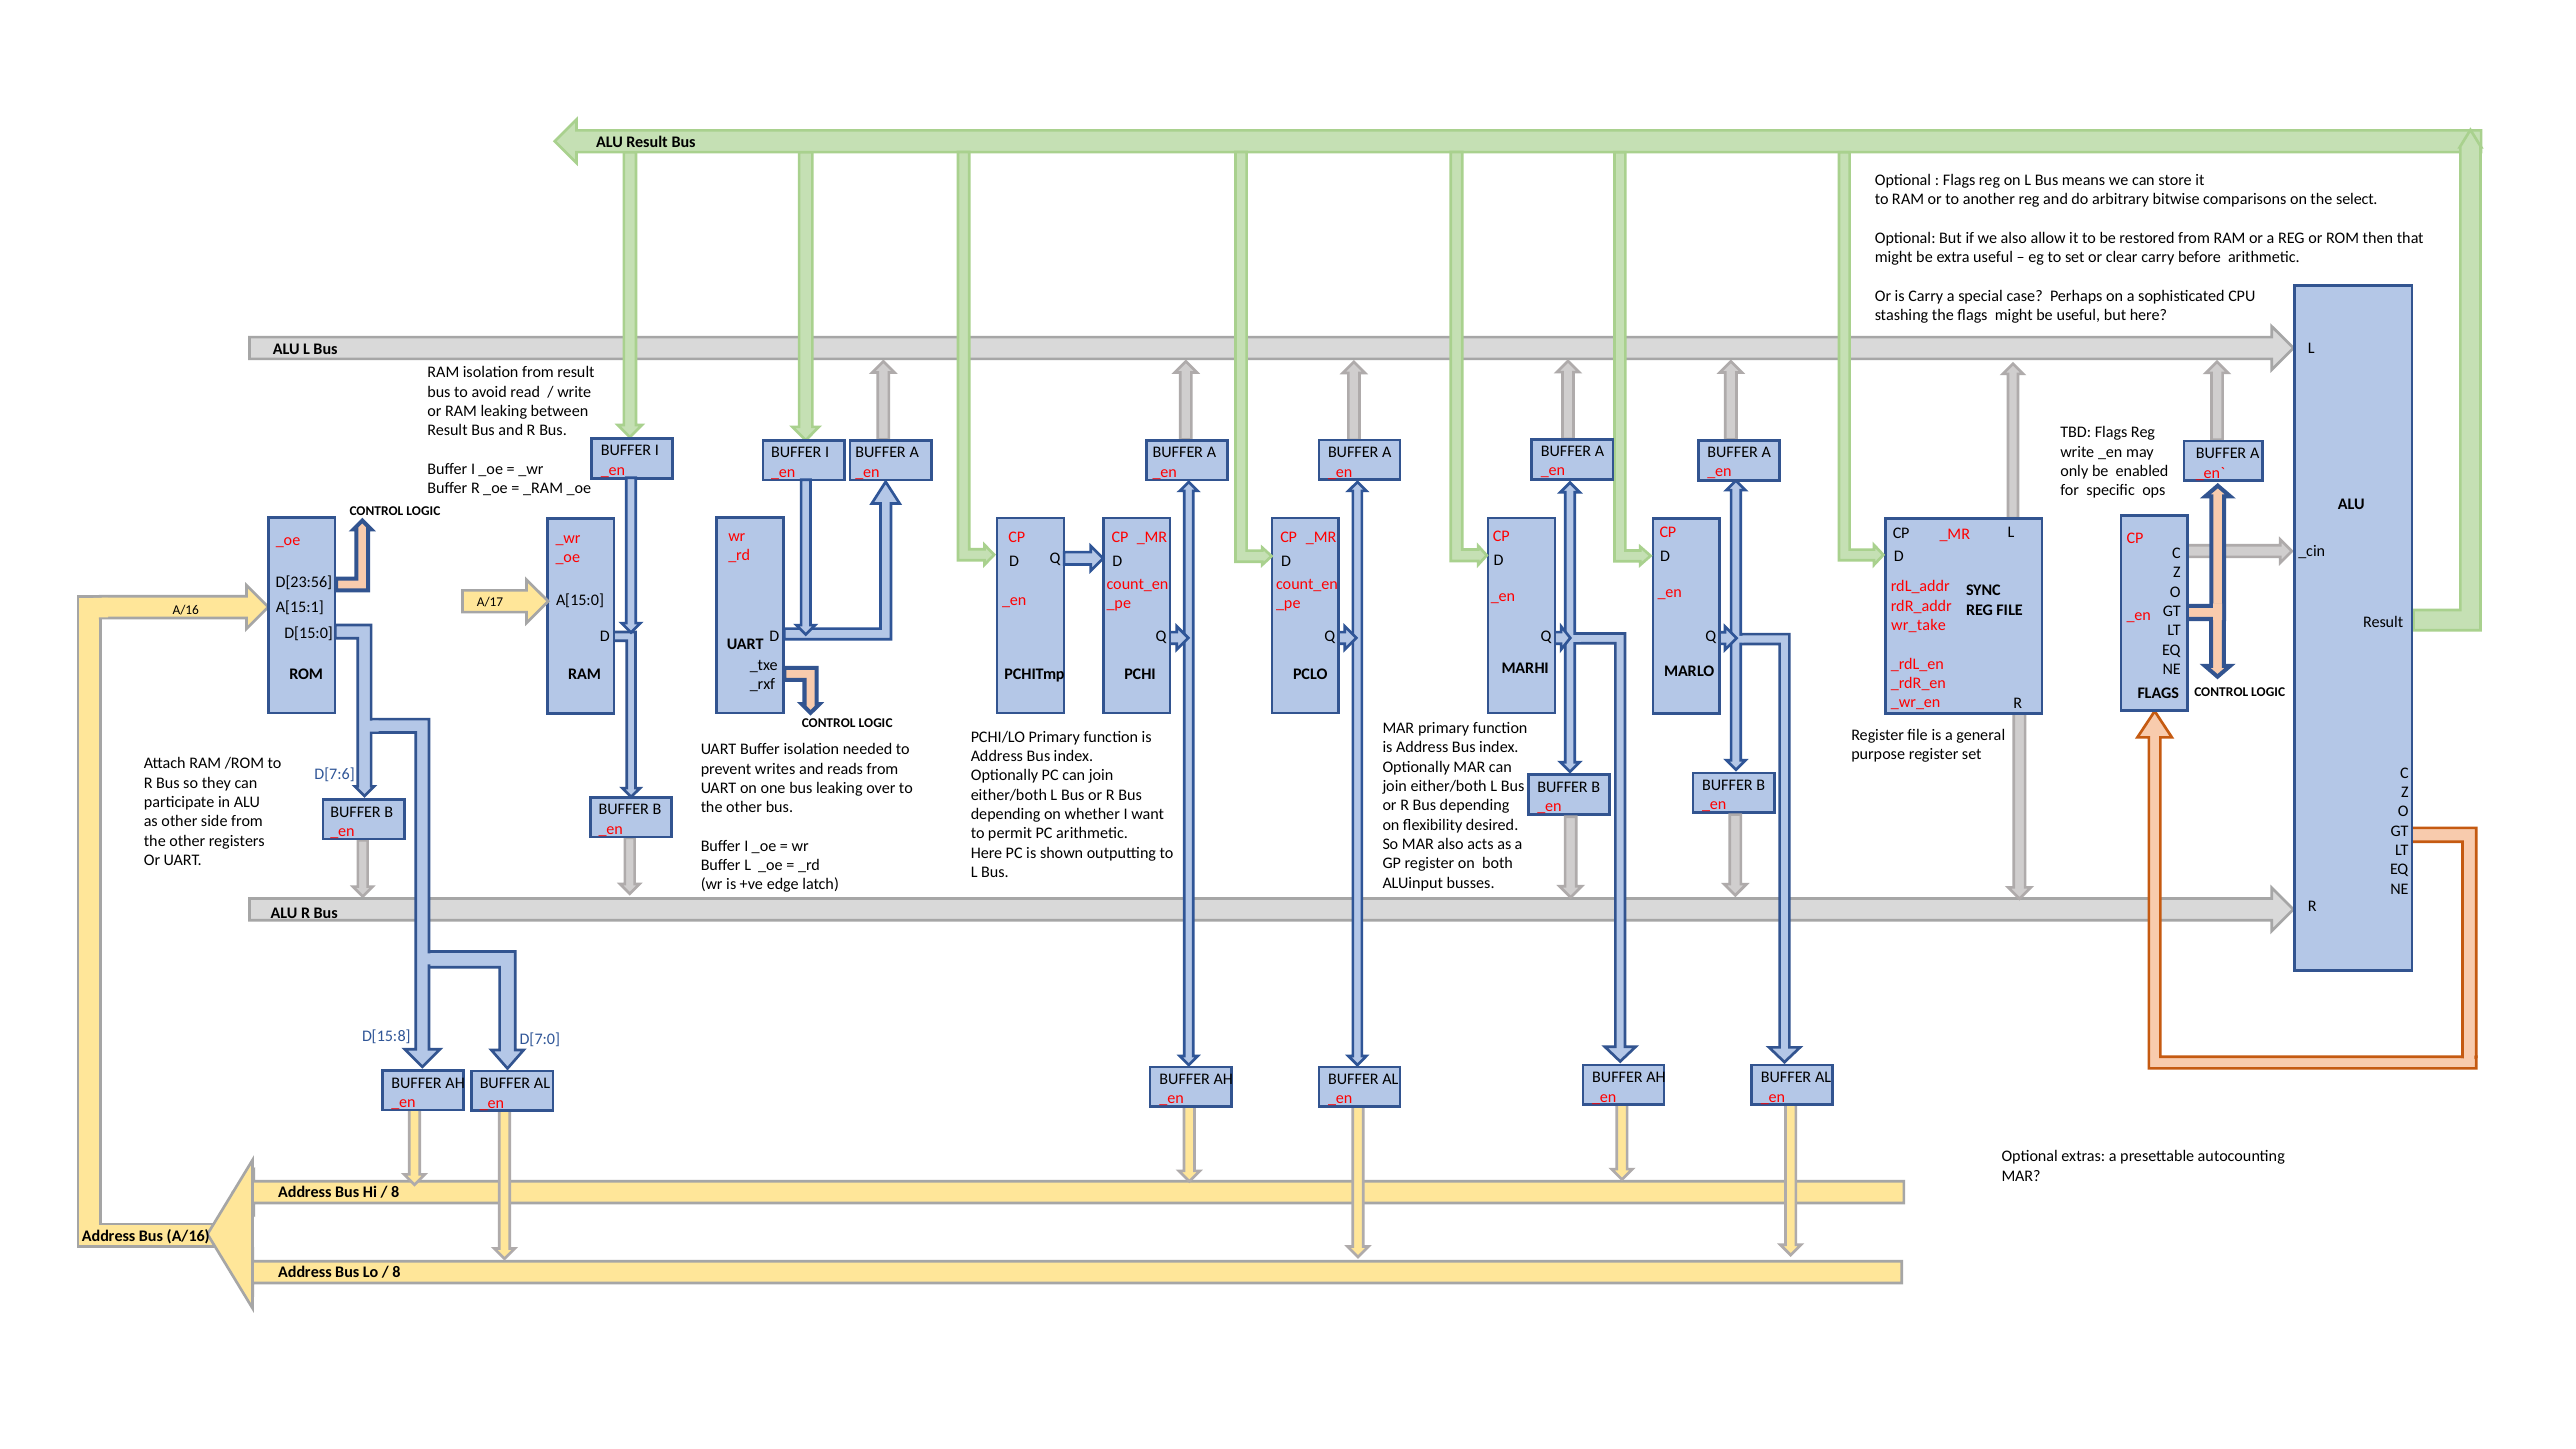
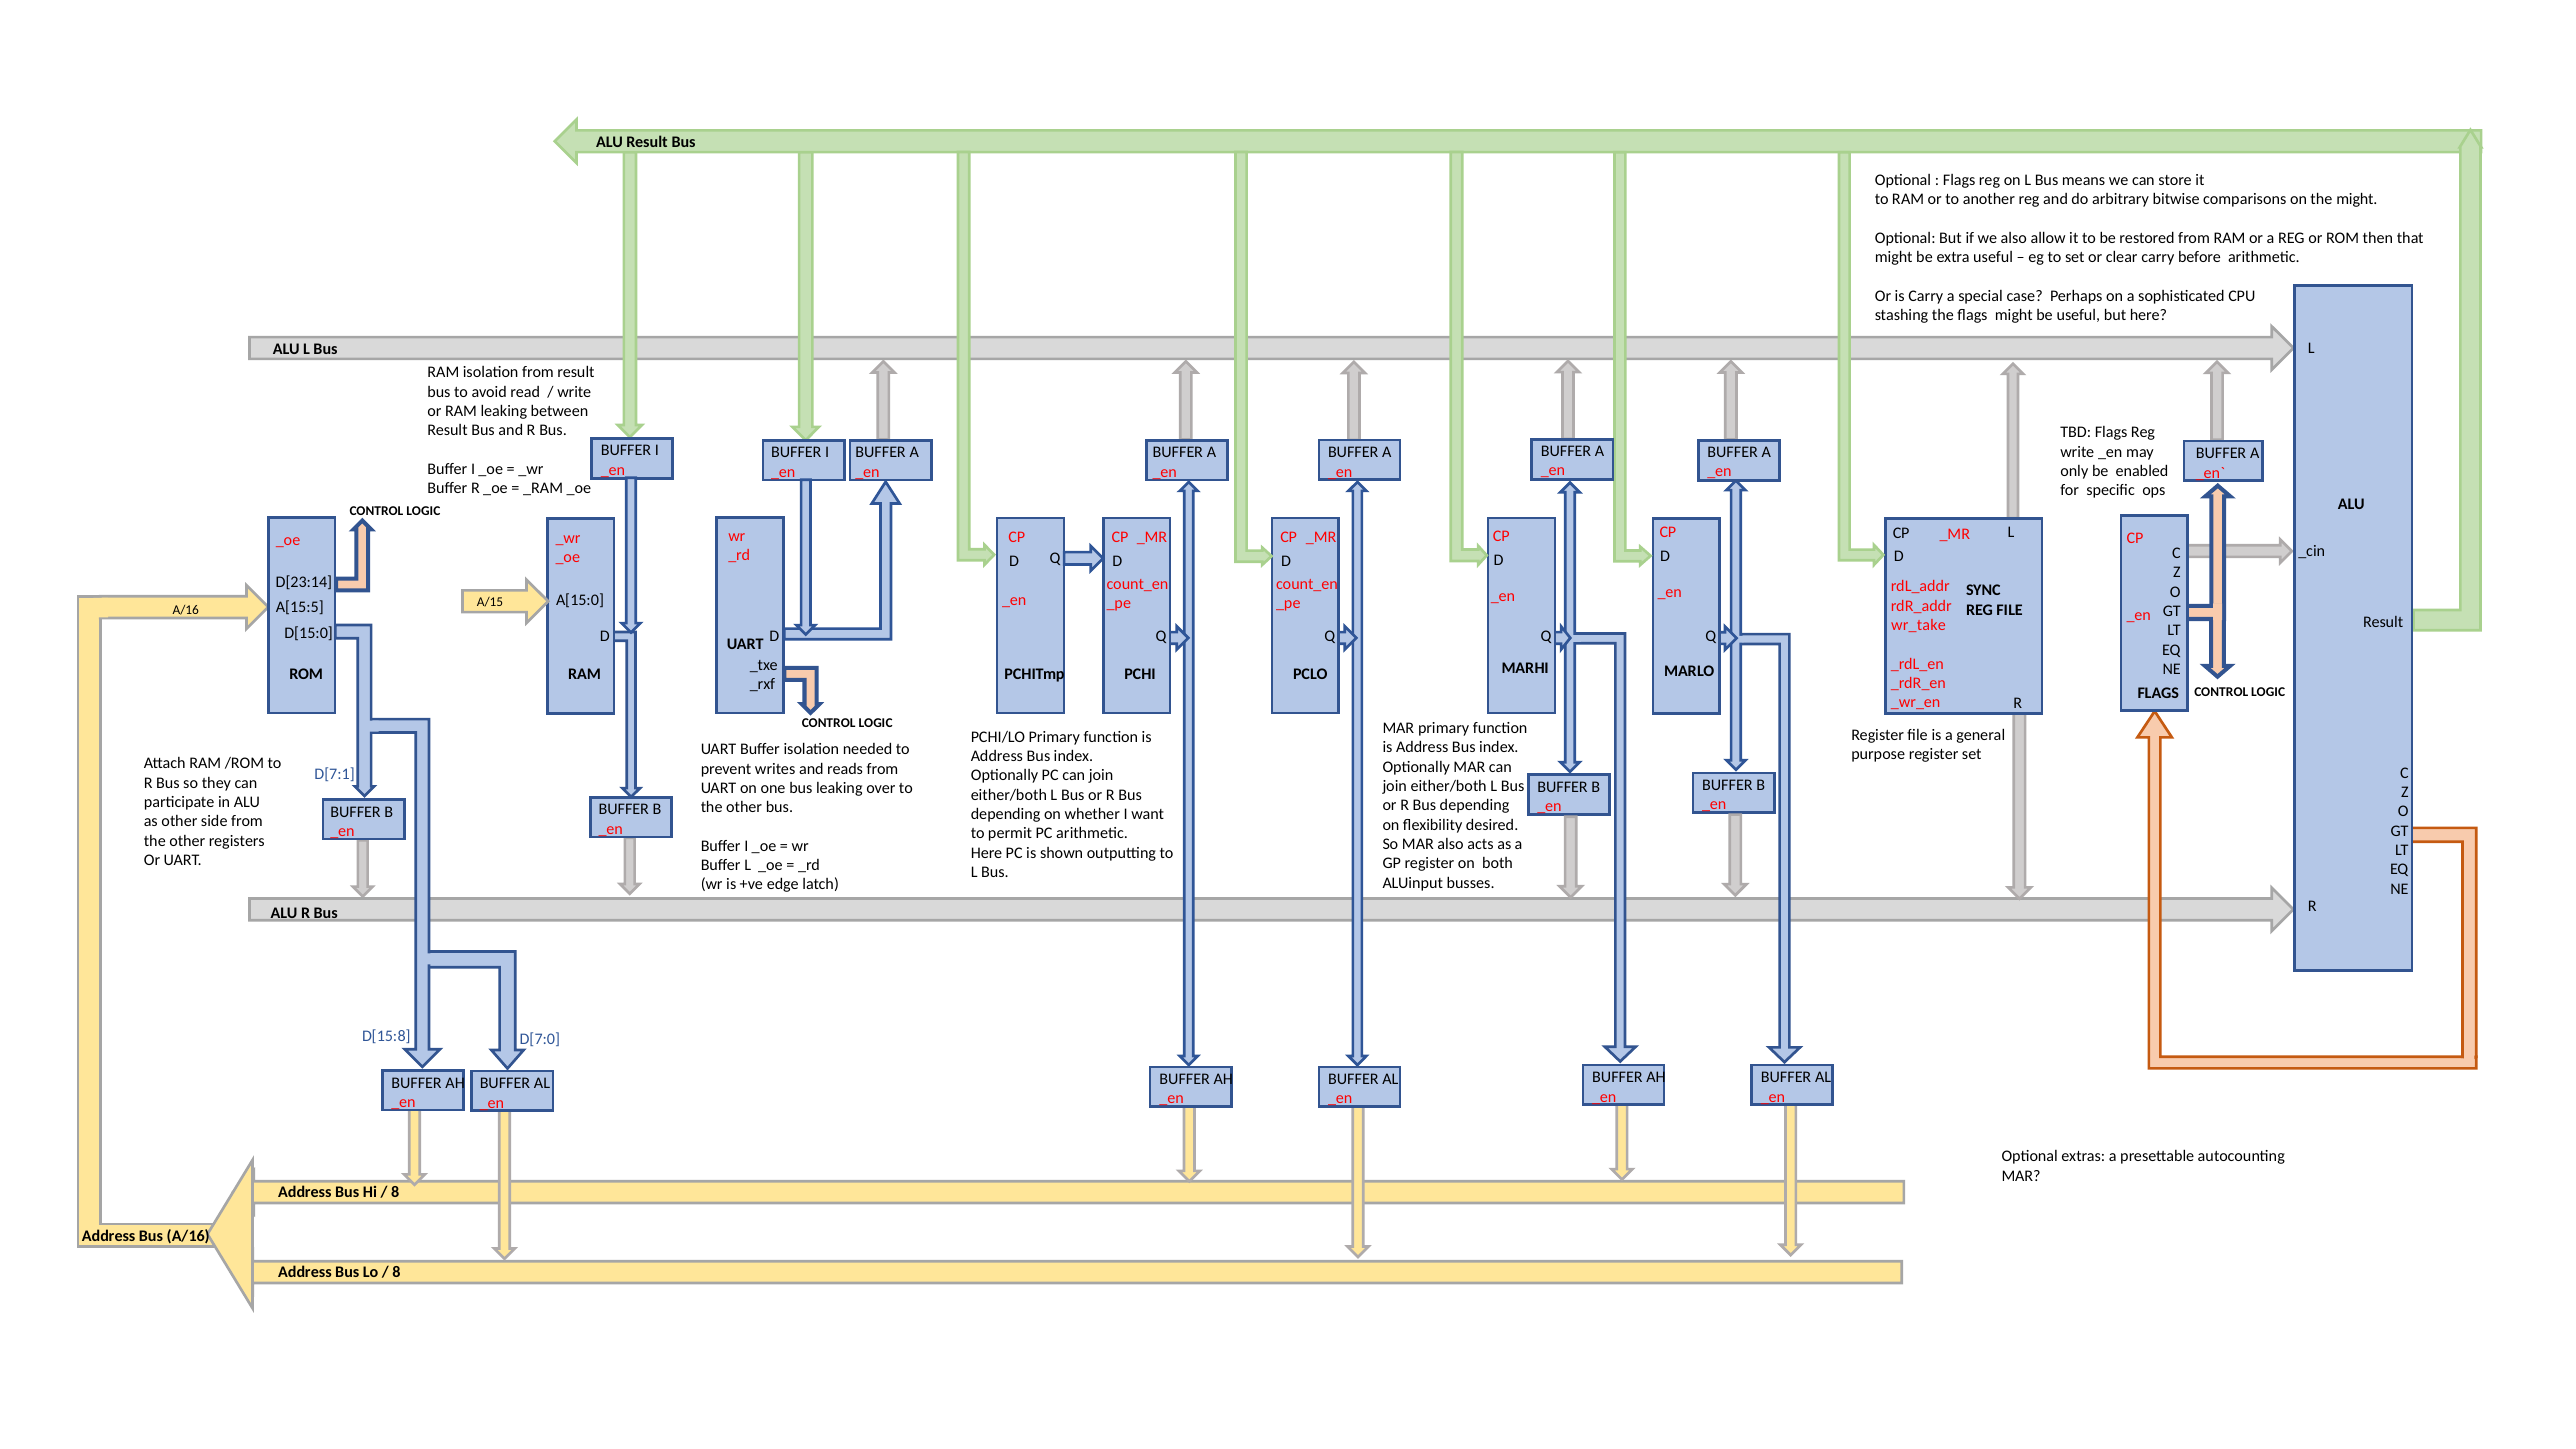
the select: select -> might
D[23:56: D[23:56 -> D[23:14
A/17: A/17 -> A/15
A[15:1: A[15:1 -> A[15:5
D[7:6: D[7:6 -> D[7:1
